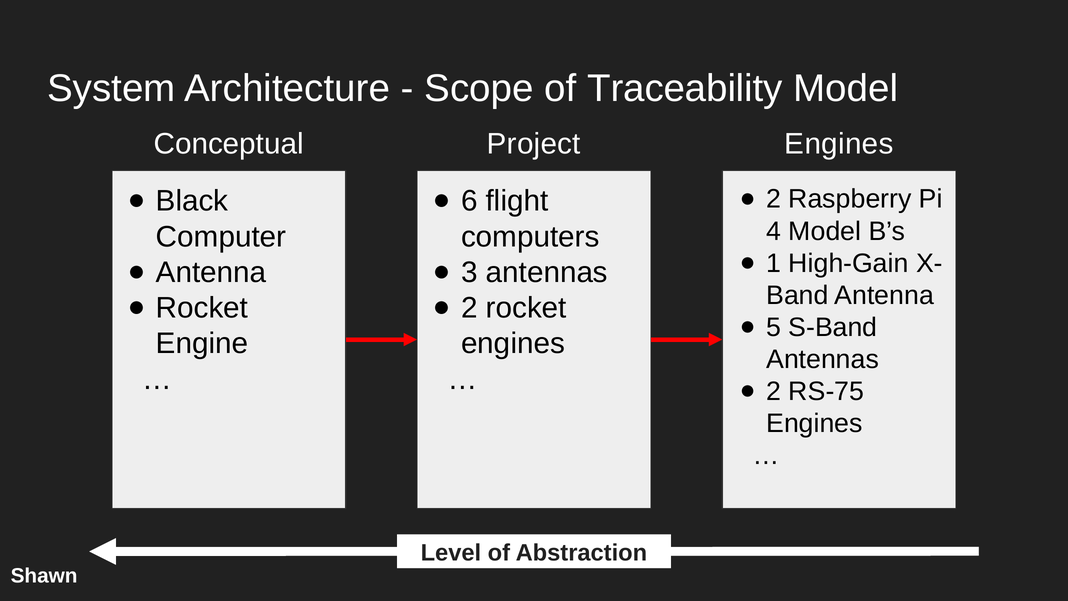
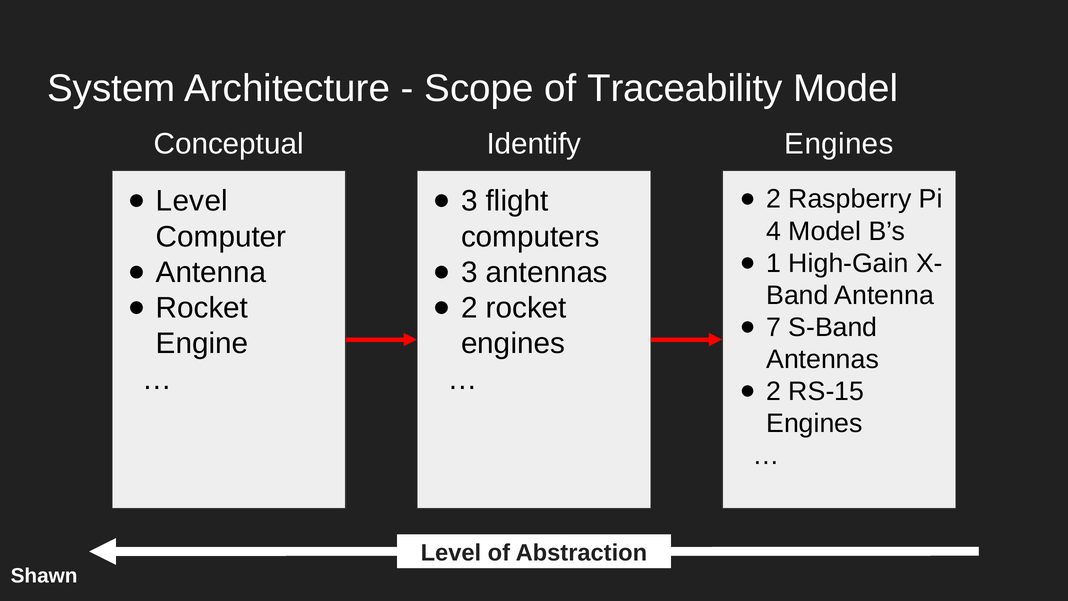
Project: Project -> Identify
Black at (192, 201): Black -> Level
6 at (469, 201): 6 -> 3
5: 5 -> 7
RS-75: RS-75 -> RS-15
